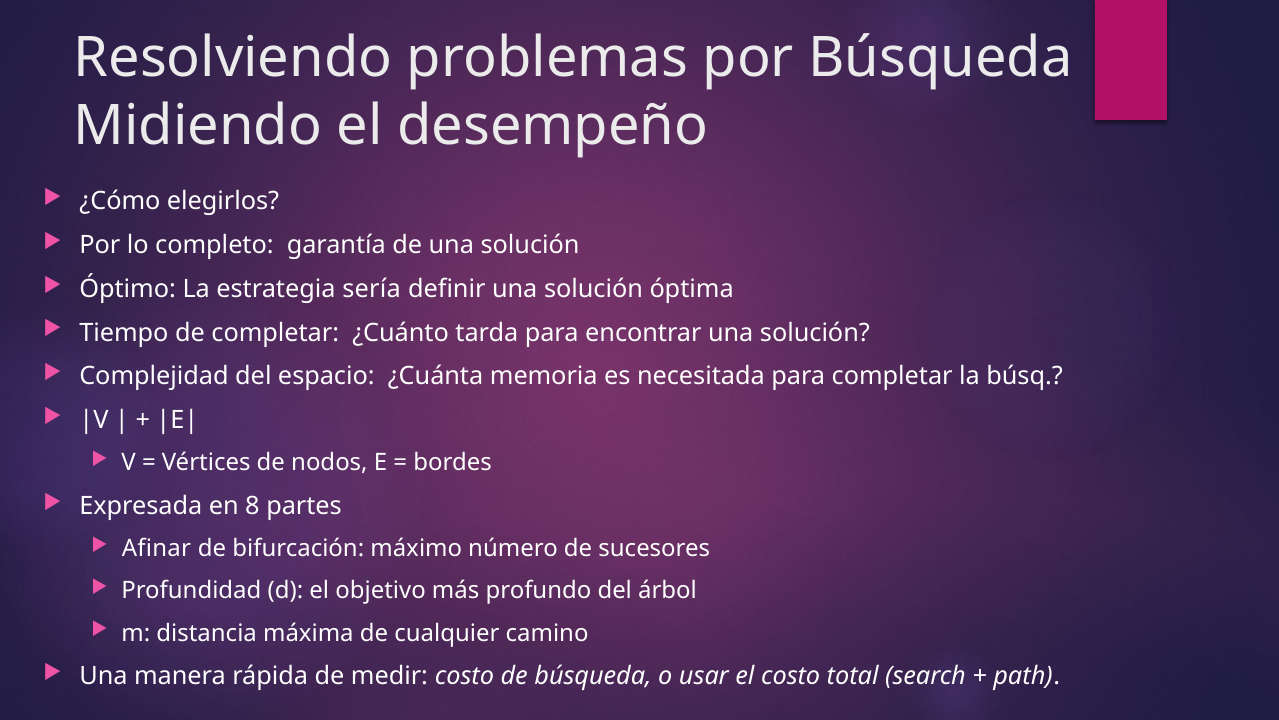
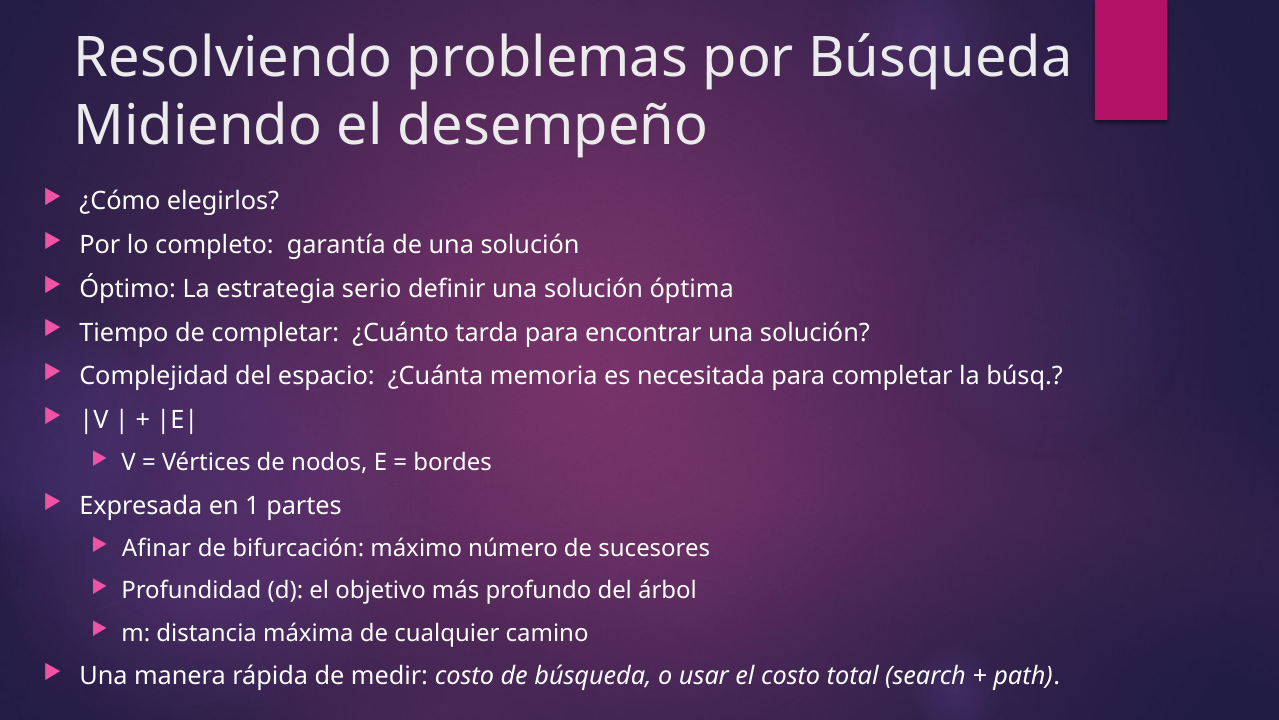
sería: sería -> serio
8: 8 -> 1
